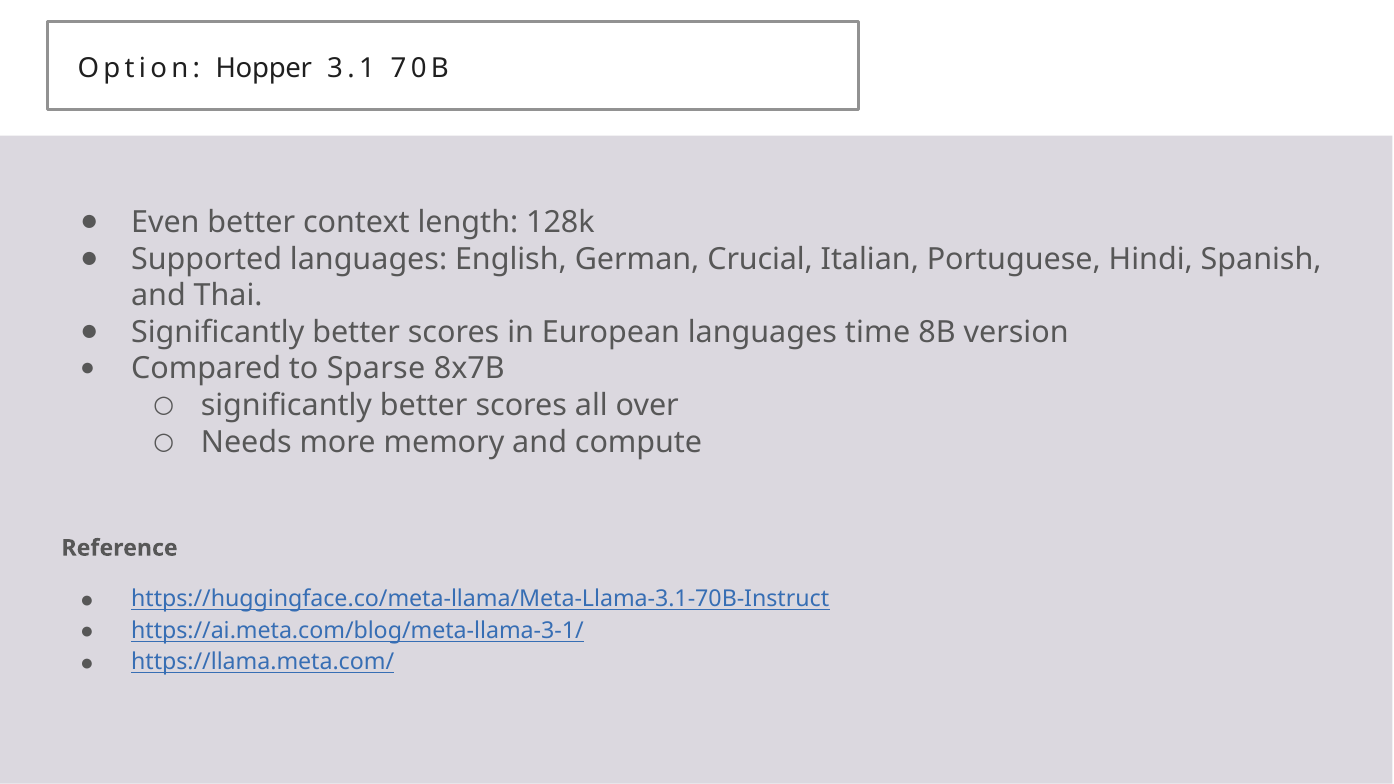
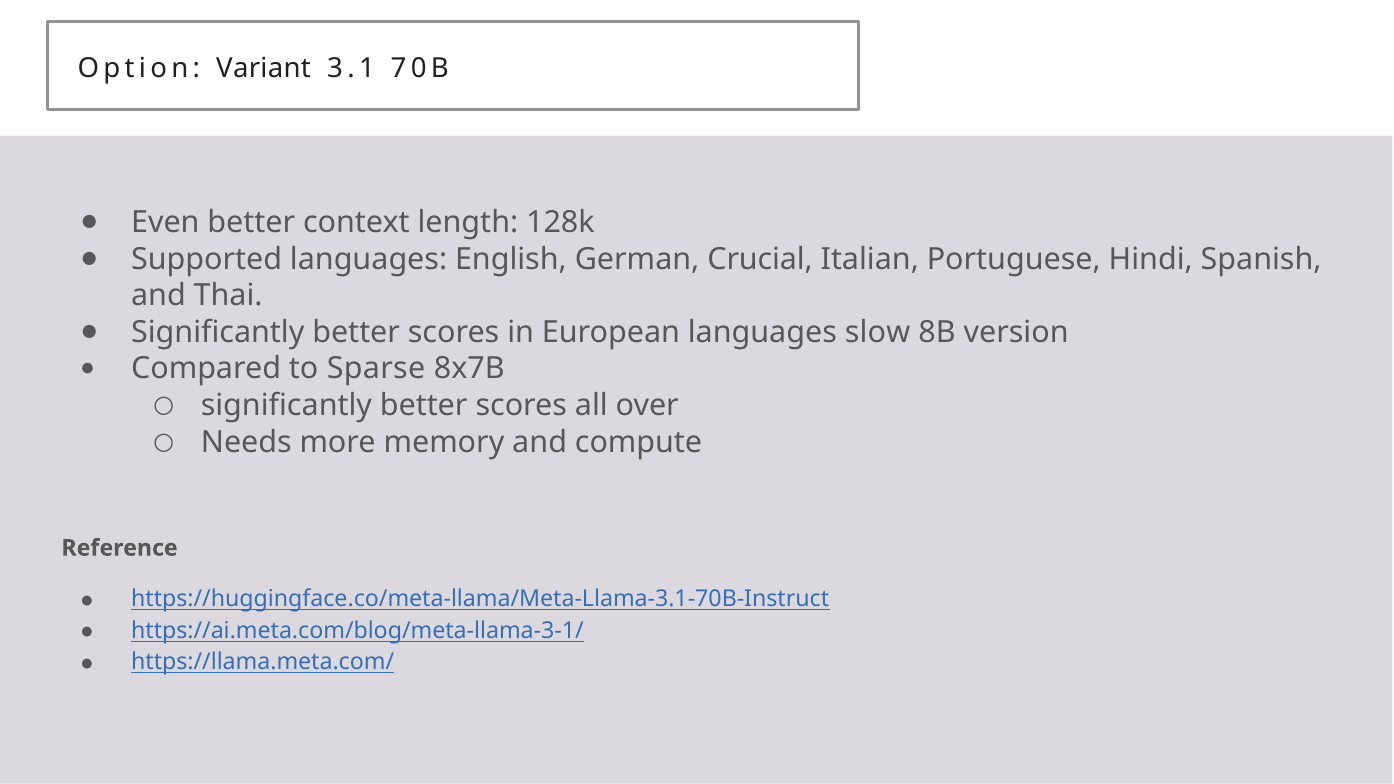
Hopper: Hopper -> Variant
time: time -> slow
